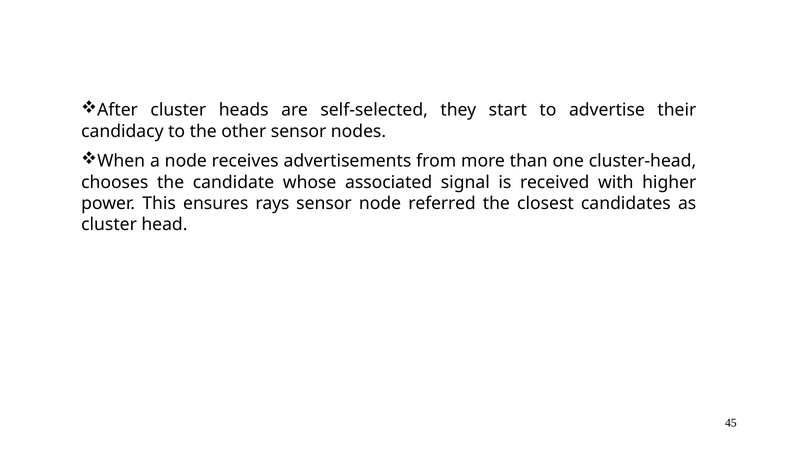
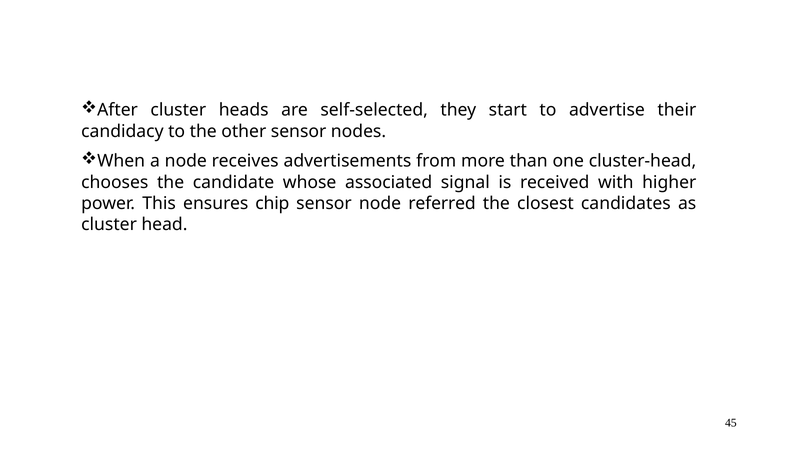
rays: rays -> chip
